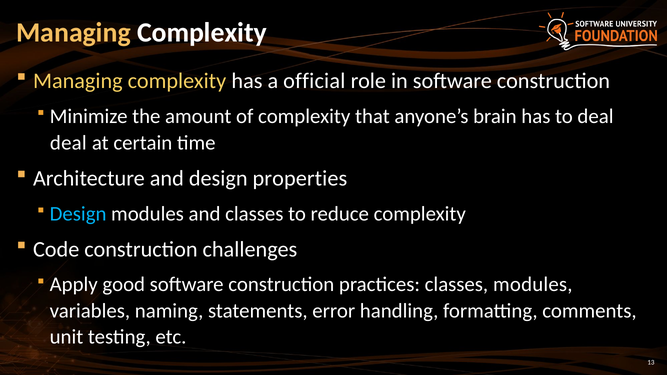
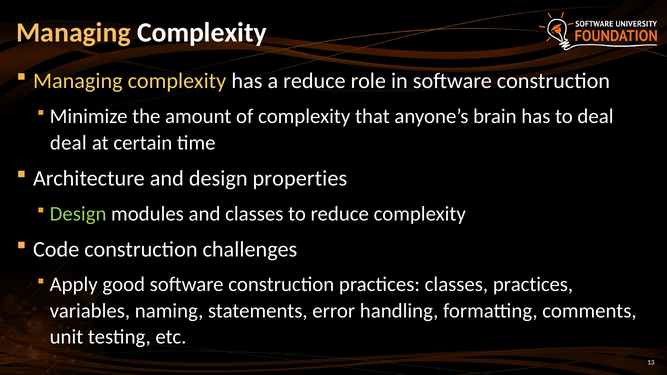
a official: official -> reduce
Design at (78, 214) colour: light blue -> light green
classes modules: modules -> practices
